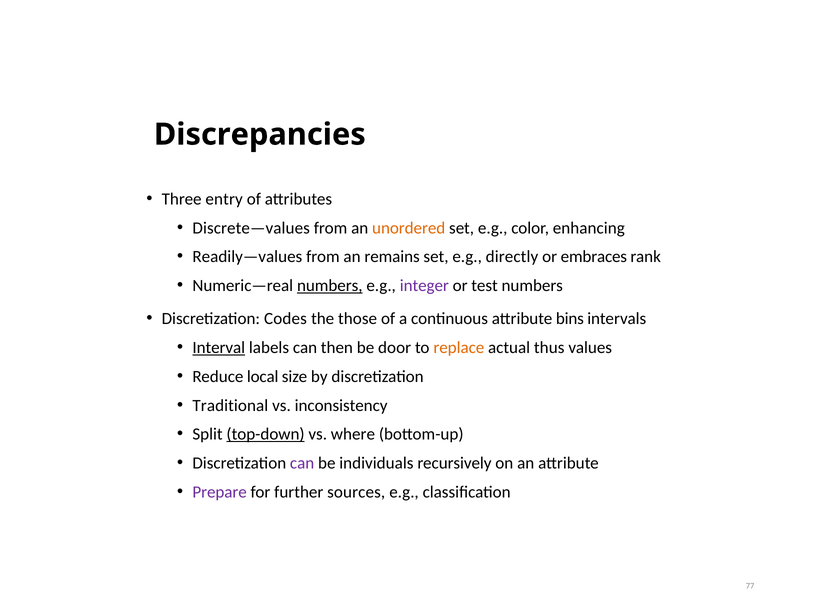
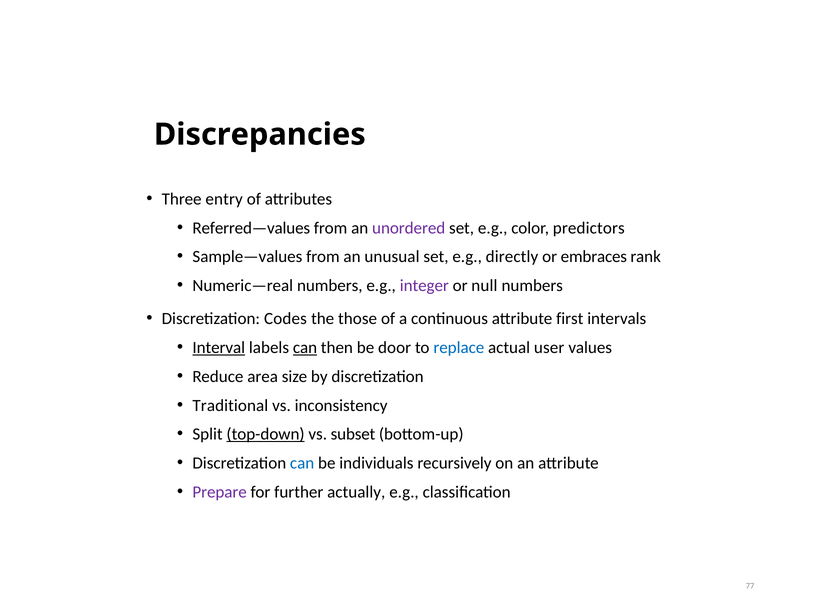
Discrete—values: Discrete—values -> Referred—values
unordered colour: orange -> purple
enhancing: enhancing -> predictors
Readily—values: Readily—values -> Sample—values
remains: remains -> unusual
numbers at (330, 285) underline: present -> none
test: test -> null
bins: bins -> first
can at (305, 347) underline: none -> present
replace colour: orange -> blue
thus: thus -> user
local: local -> area
where: where -> subset
can at (302, 463) colour: purple -> blue
sources: sources -> actually
